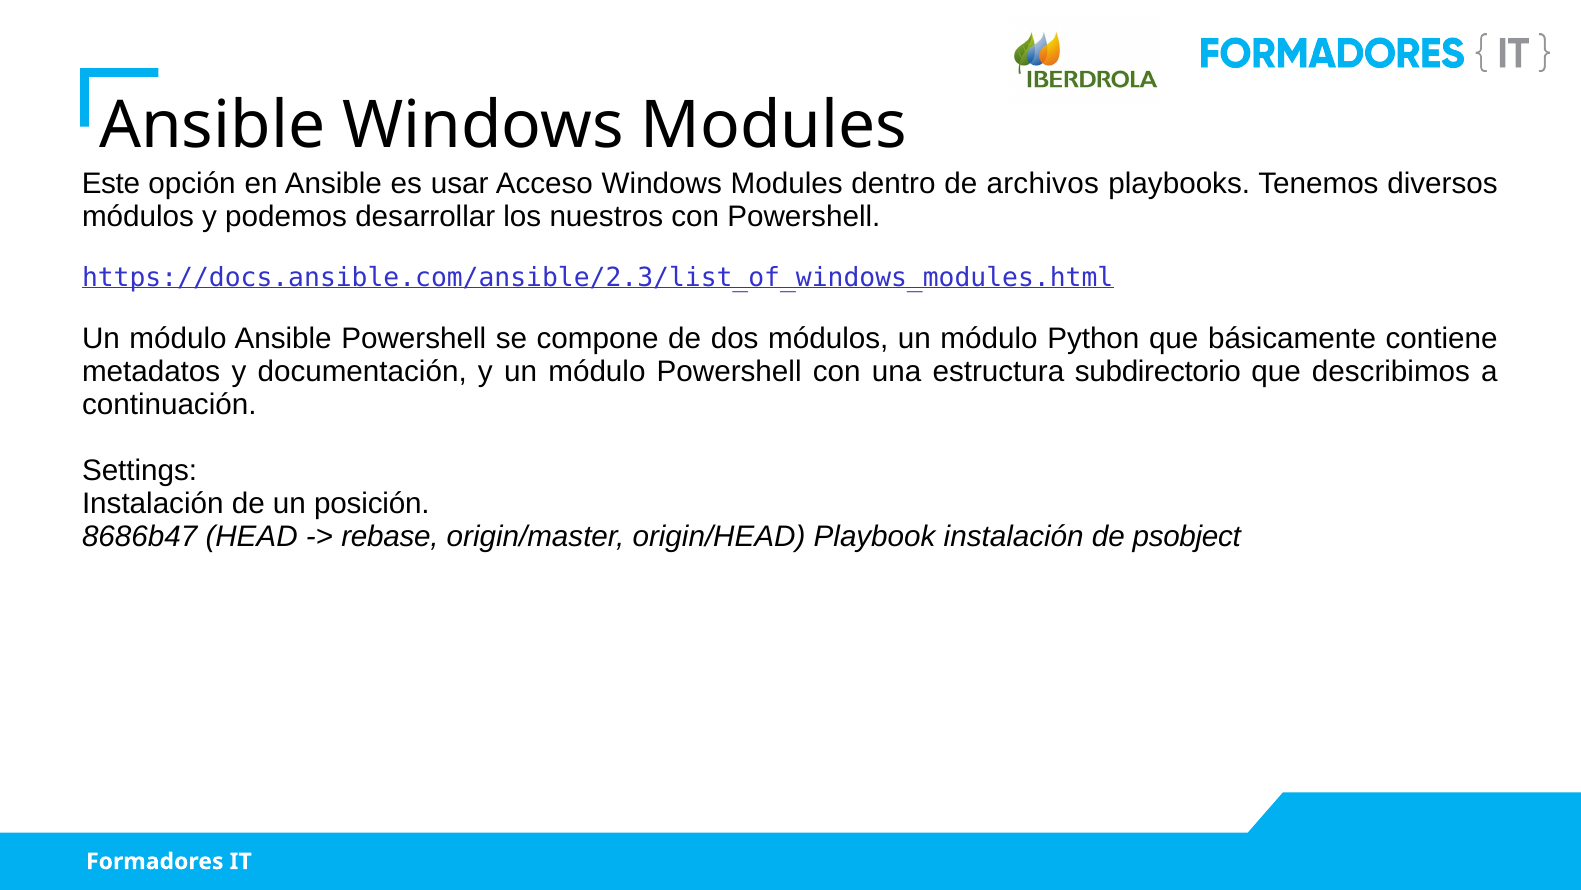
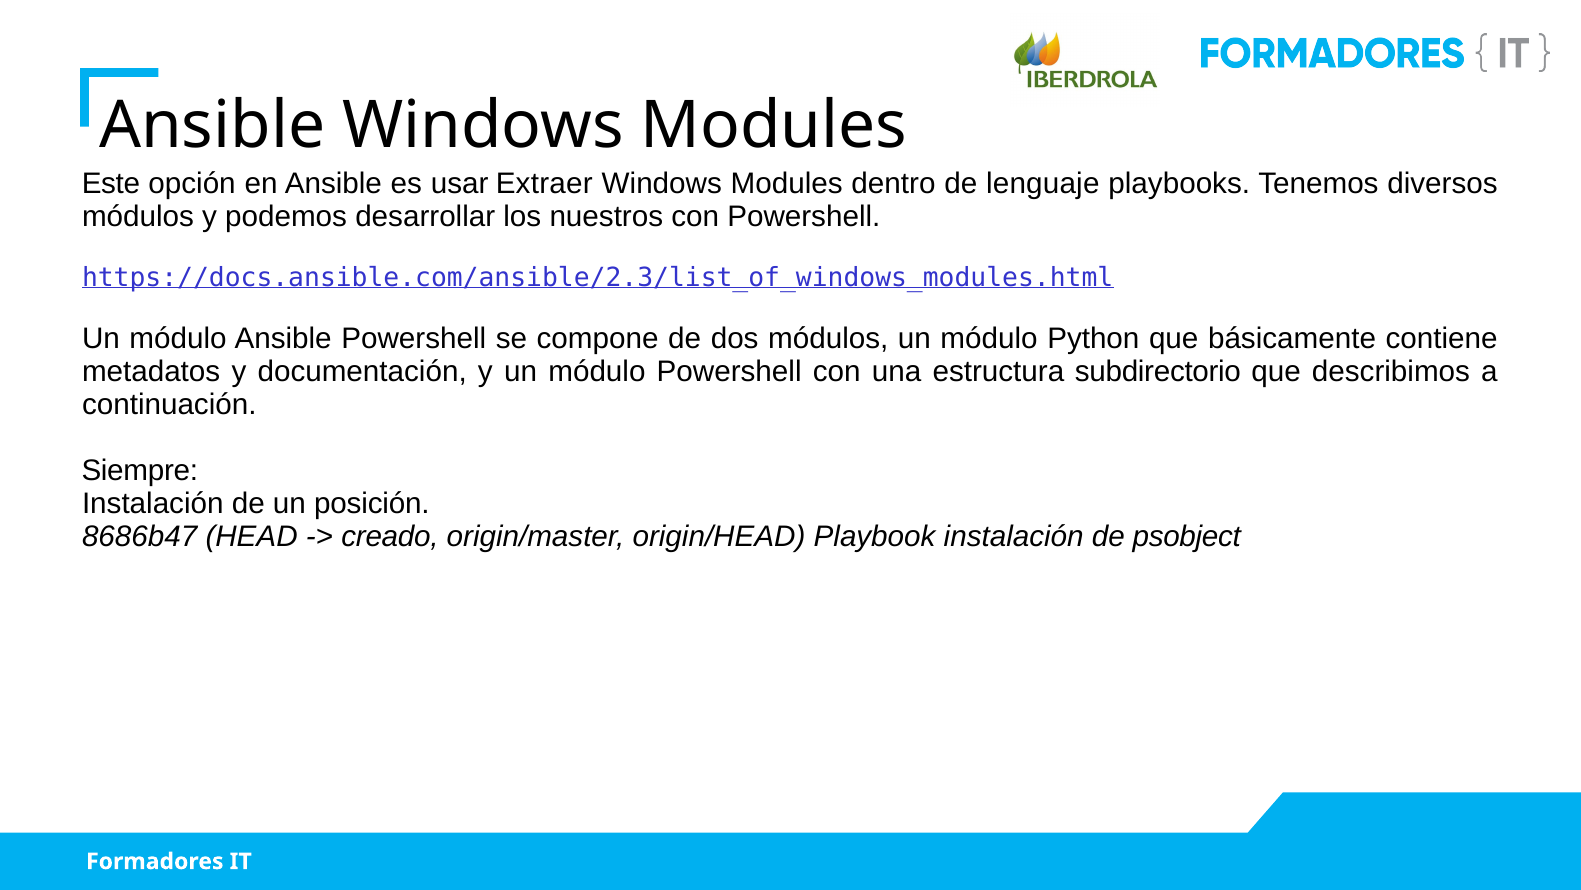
Acceso: Acceso -> Extraer
archivos: archivos -> lenguaje
Settings: Settings -> Siempre
rebase: rebase -> creado
